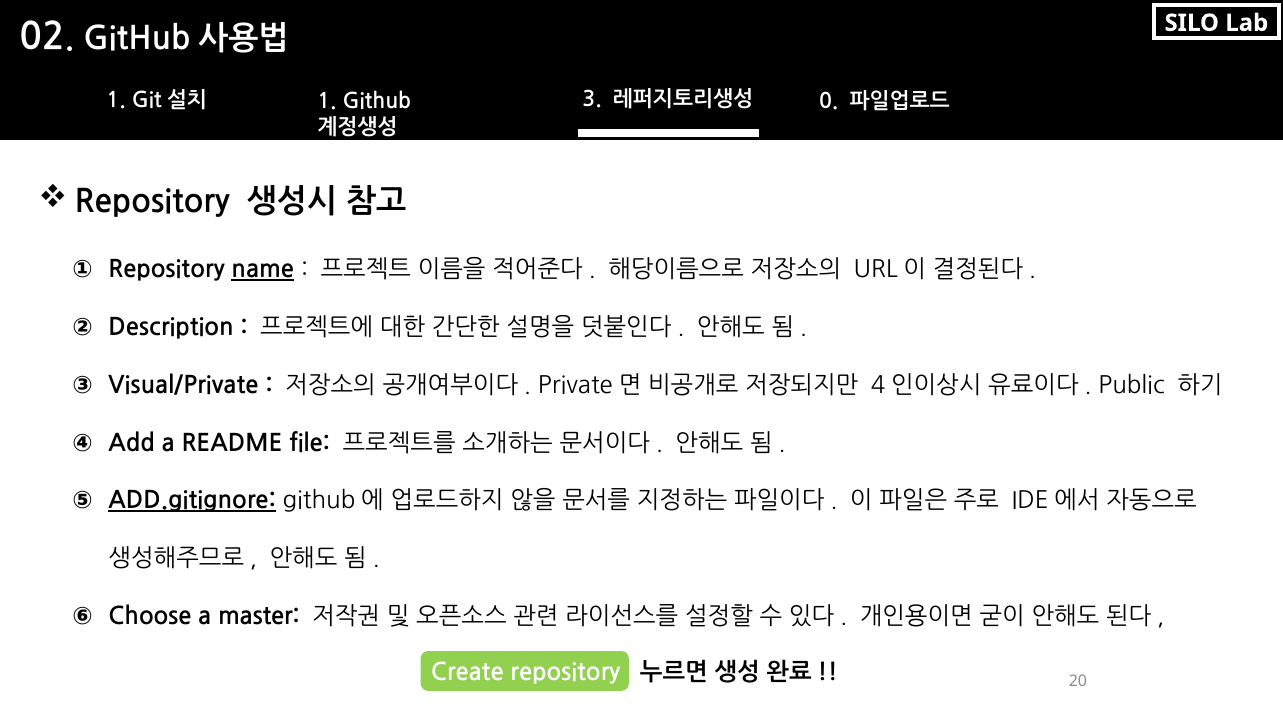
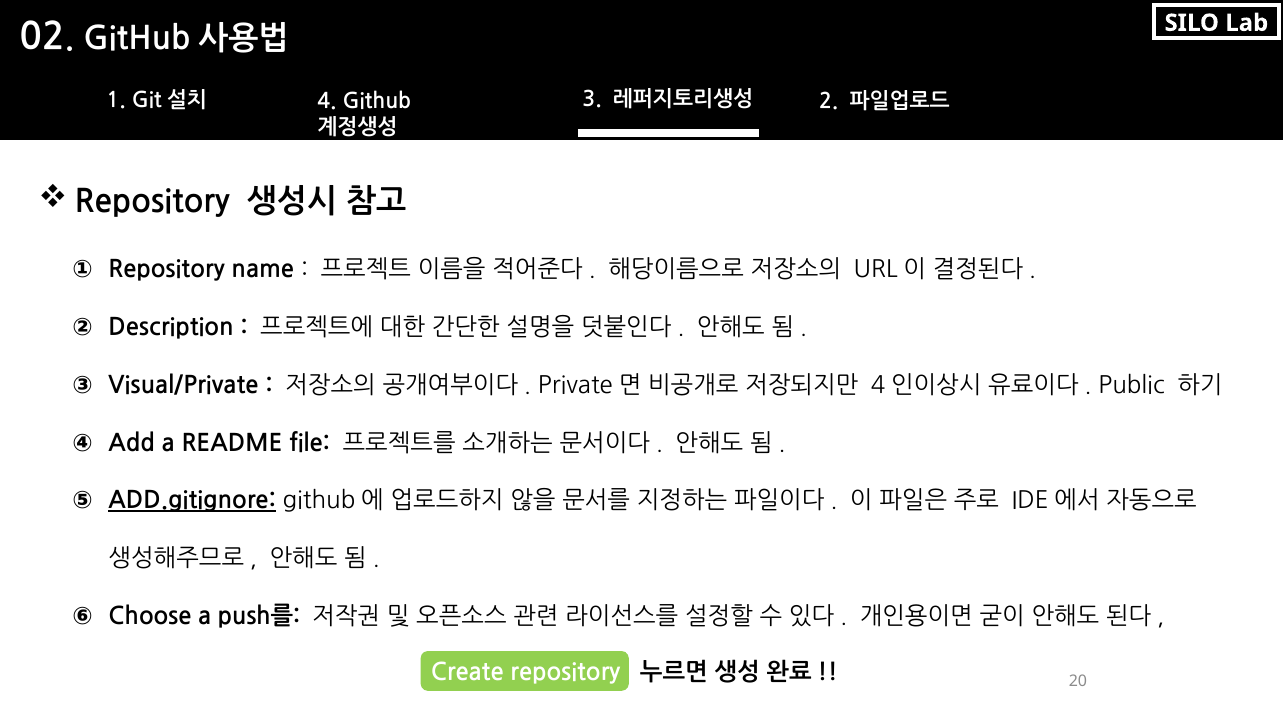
0: 0 -> 2
1 at (327, 101): 1 -> 4
name underline: present -> none
master: master -> push를
